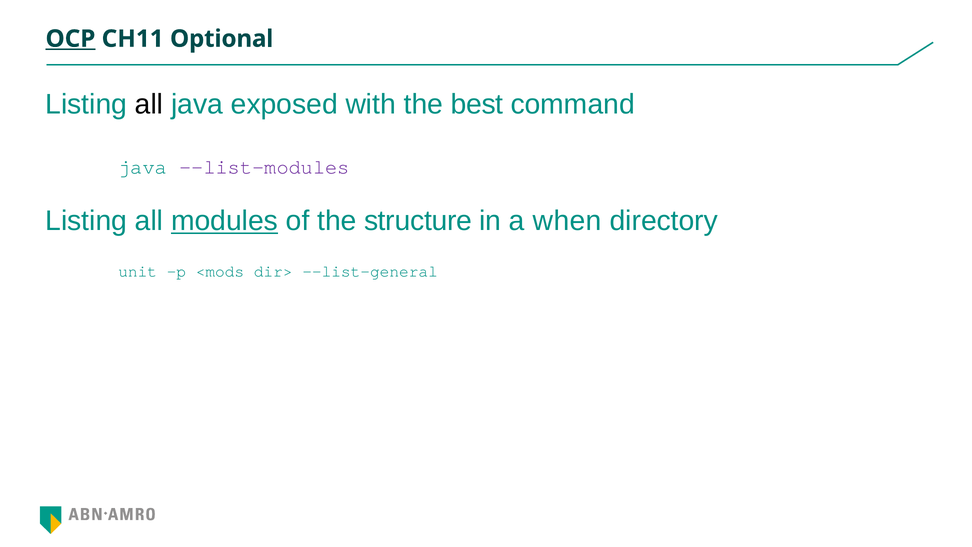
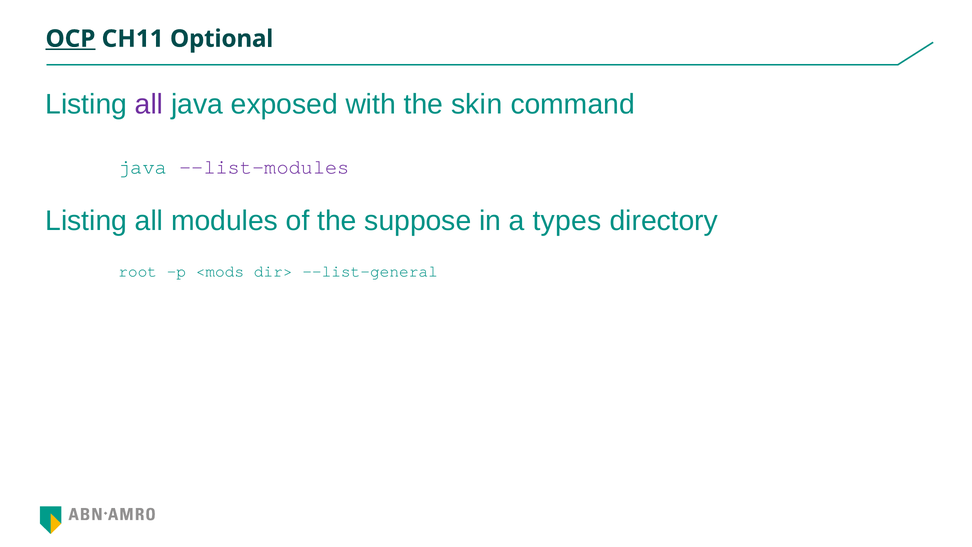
all at (149, 104) colour: black -> purple
best: best -> skin
modules underline: present -> none
structure: structure -> suppose
when: when -> types
unit: unit -> root
